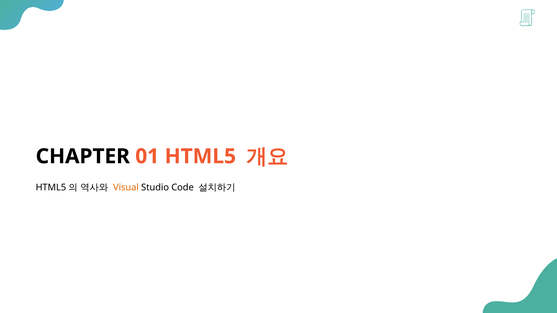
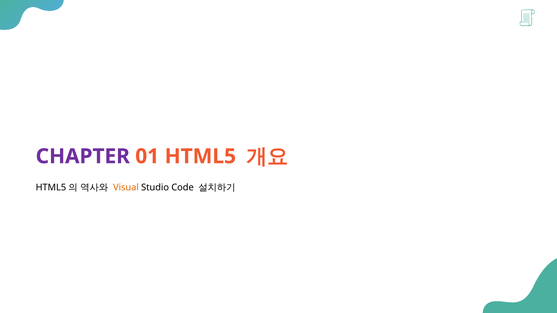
CHAPTER colour: black -> purple
